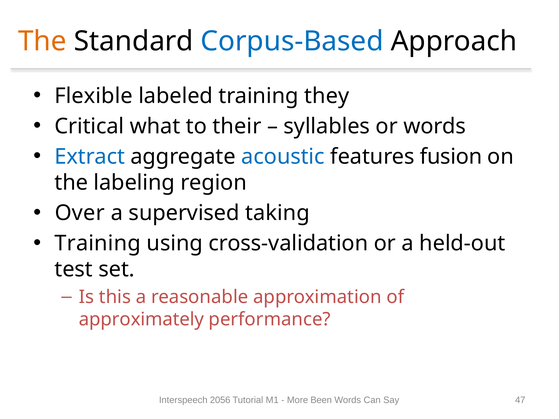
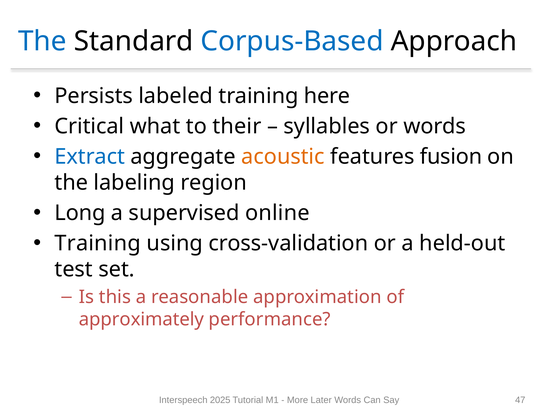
The at (42, 41) colour: orange -> blue
Flexible: Flexible -> Persists
they: they -> here
acoustic colour: blue -> orange
Over: Over -> Long
taking: taking -> online
2056: 2056 -> 2025
Been: Been -> Later
